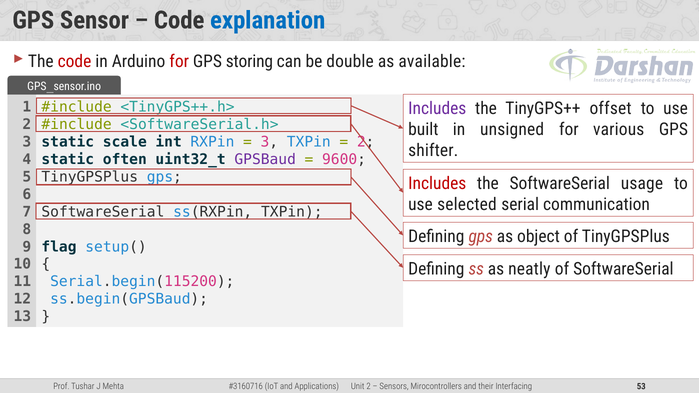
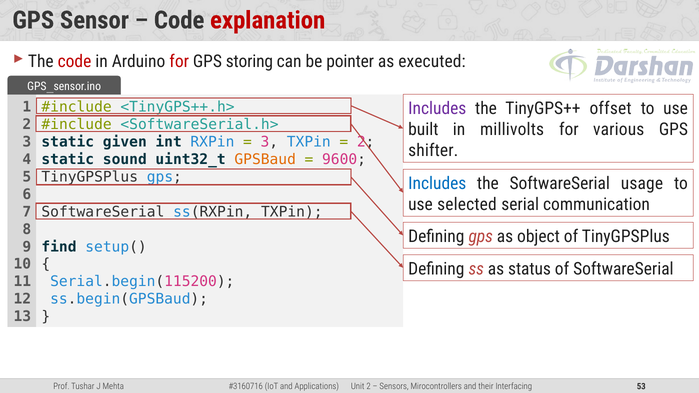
explanation colour: blue -> red
double: double -> pointer
available: available -> executed
unsigned: unsigned -> millivolts
scale: scale -> given
often: often -> sound
GPSBaud colour: purple -> orange
Includes at (437, 183) colour: red -> blue
flag: flag -> find
neatly: neatly -> status
